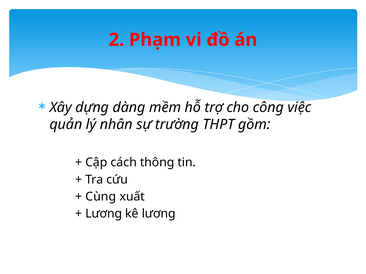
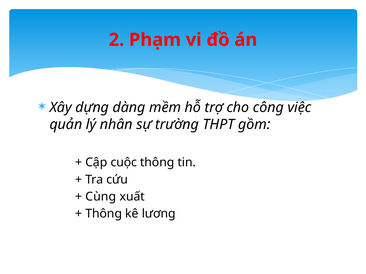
cách: cách -> cuộc
Lương at (104, 214): Lương -> Thông
